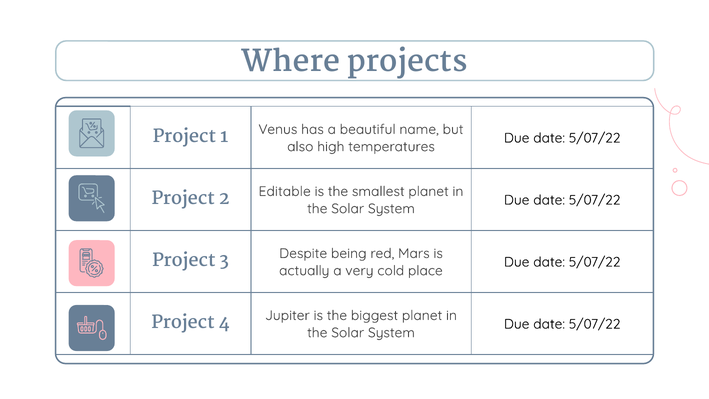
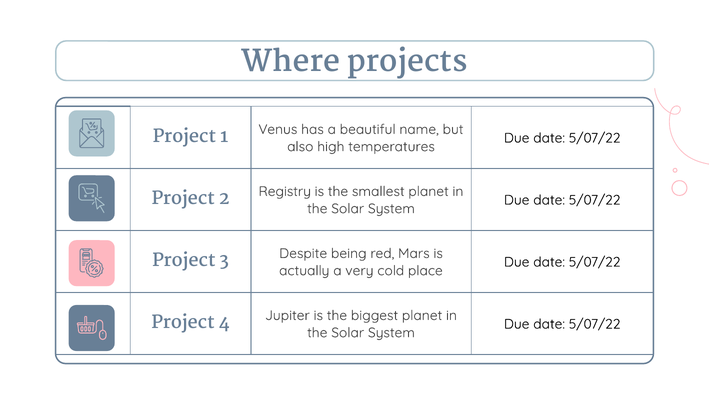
Editable: Editable -> Registry
